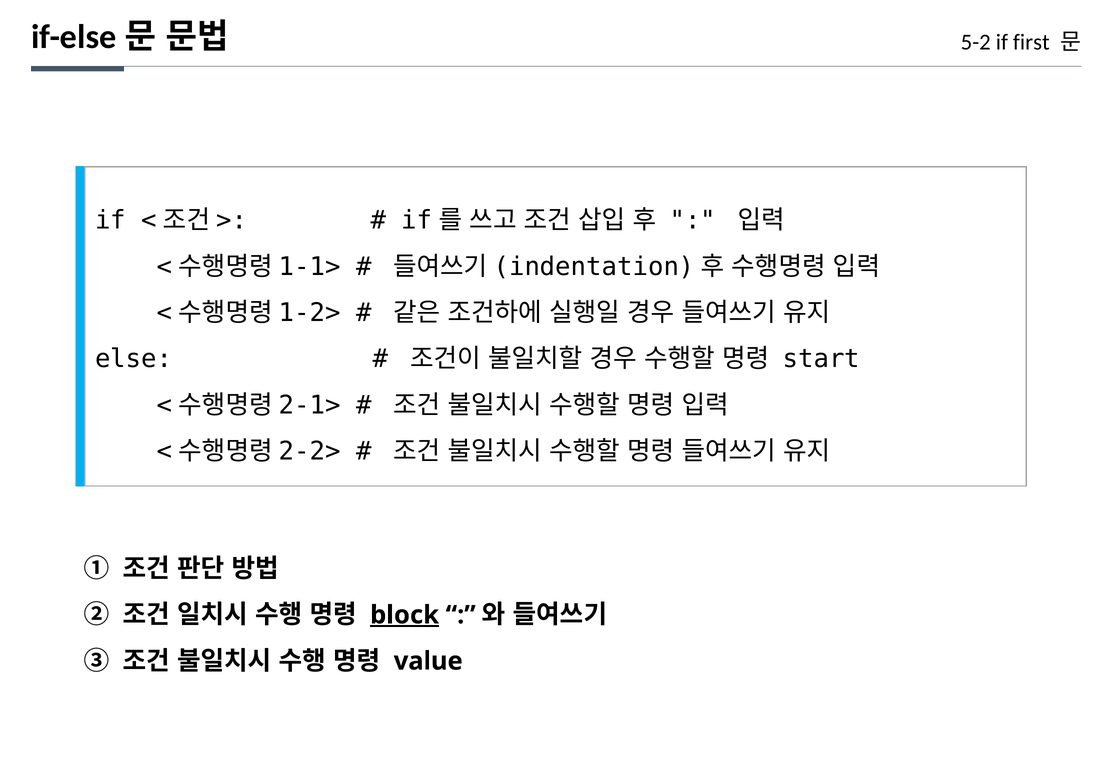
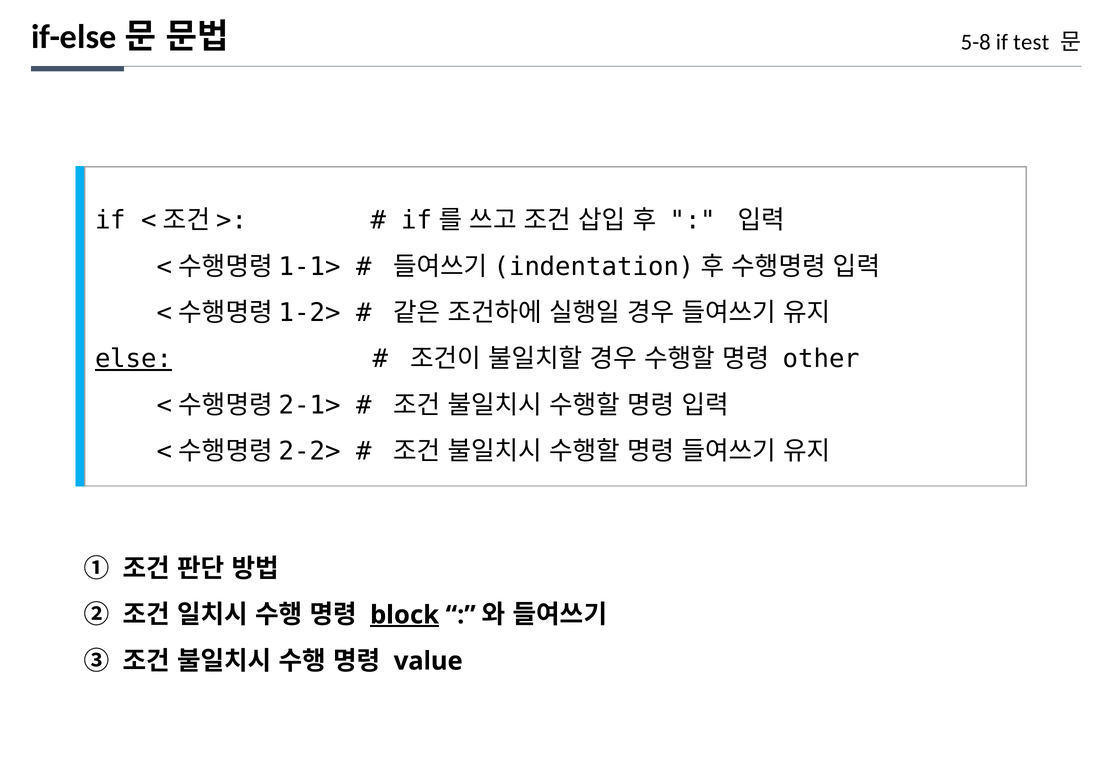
5-2: 5-2 -> 5-8
first: first -> test
else underline: none -> present
start: start -> other
